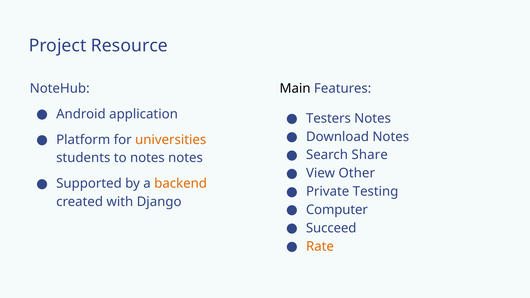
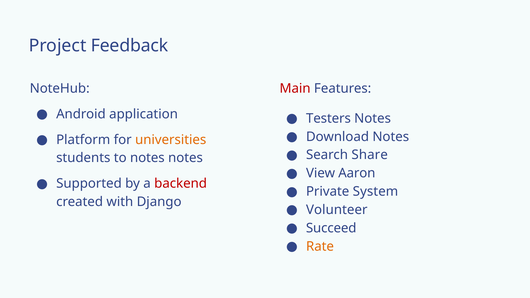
Resource: Resource -> Feedback
Main colour: black -> red
Other: Other -> Aaron
backend colour: orange -> red
Testing: Testing -> System
Computer: Computer -> Volunteer
